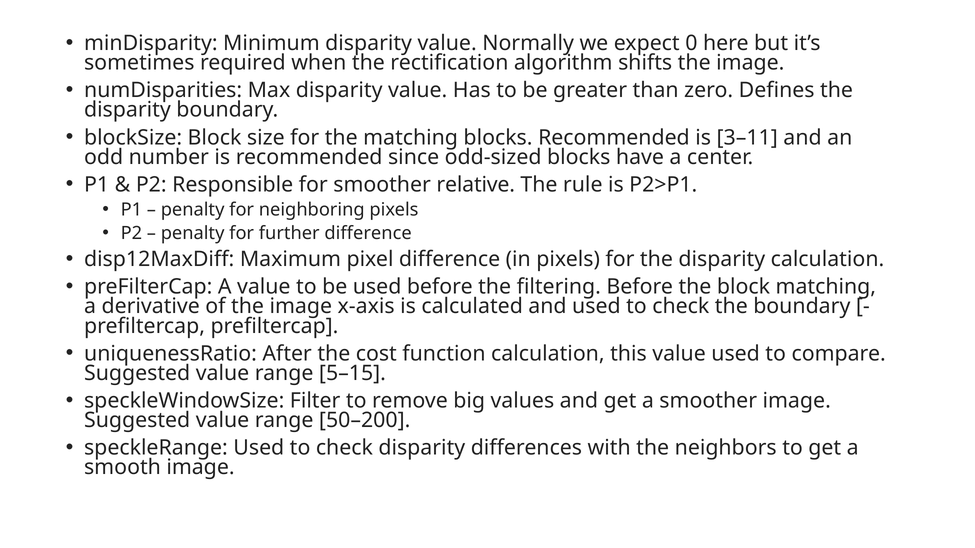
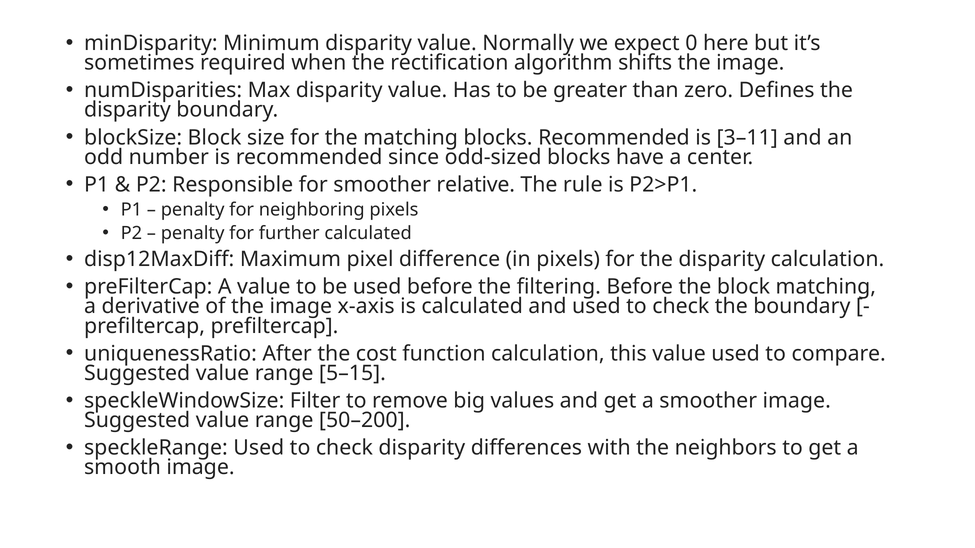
further difference: difference -> calculated
